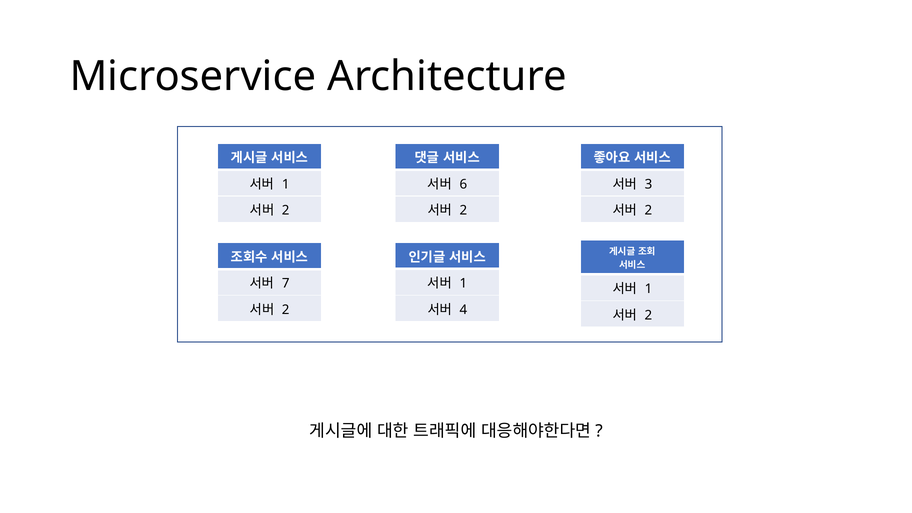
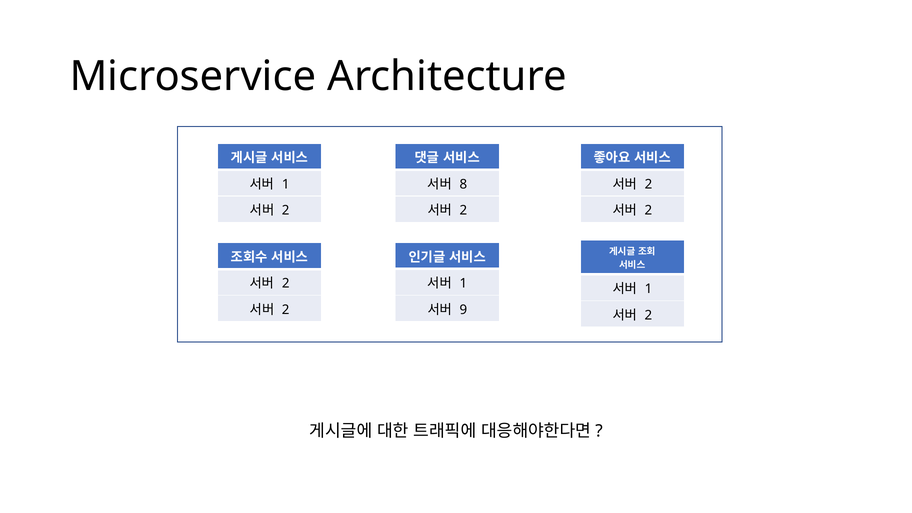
6: 6 -> 8
3 at (648, 184): 3 -> 2
7 at (286, 284): 7 -> 2
4: 4 -> 9
